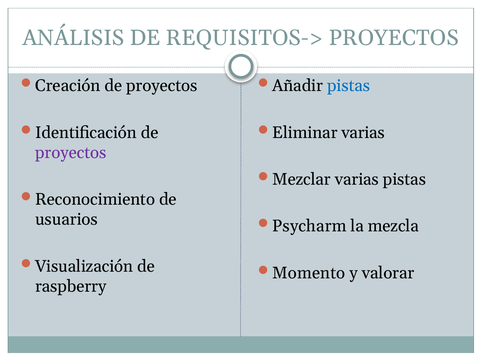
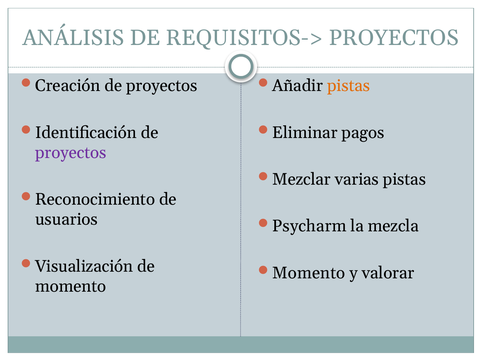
pistas at (349, 86) colour: blue -> orange
Eliminar varias: varias -> pagos
raspberry at (71, 287): raspberry -> momento
